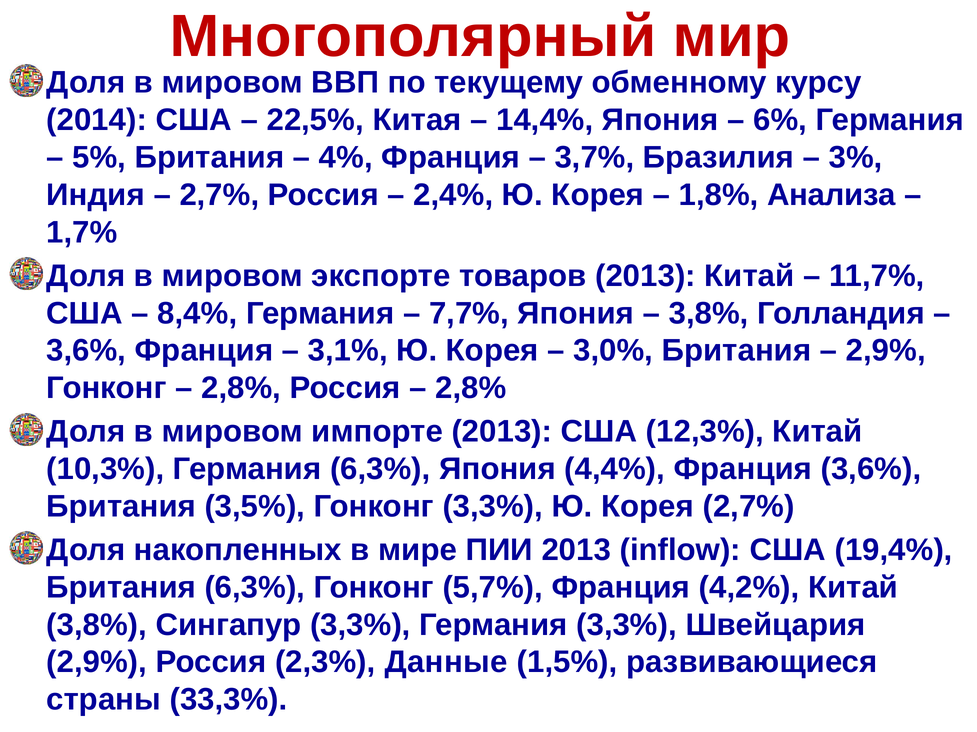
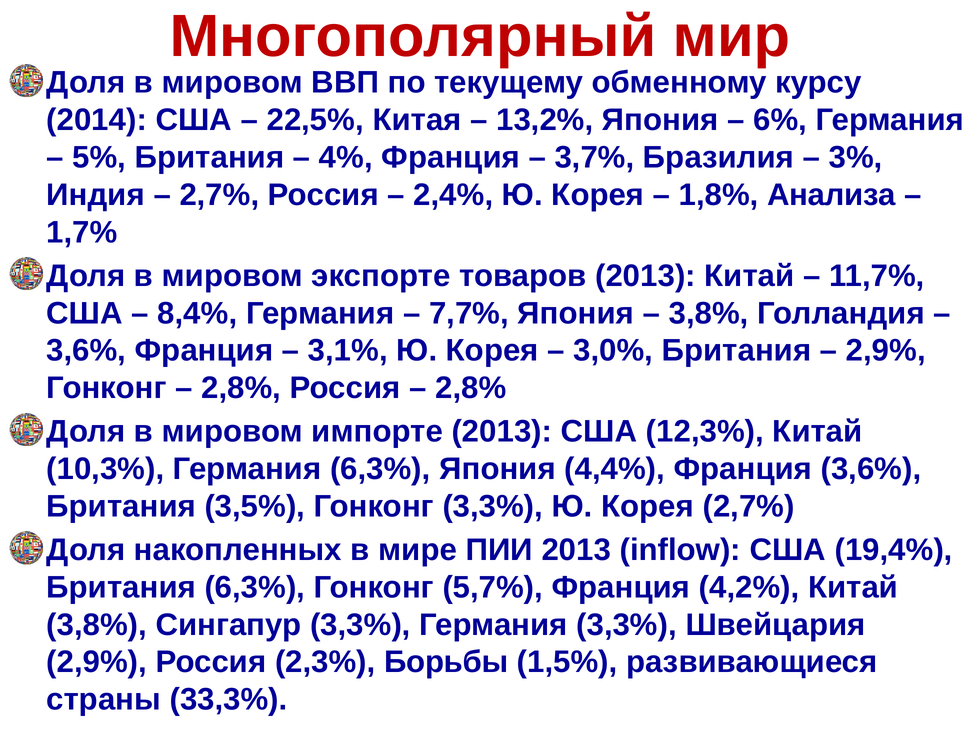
14,4%: 14,4% -> 13,2%
Данные: Данные -> Борьбы
